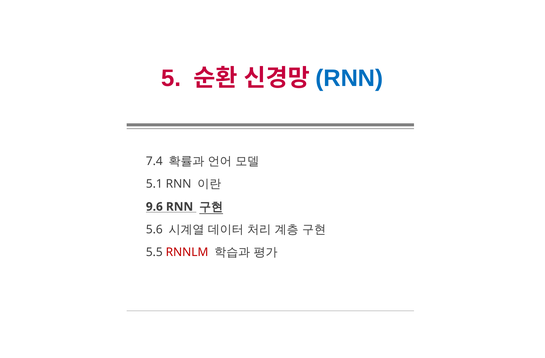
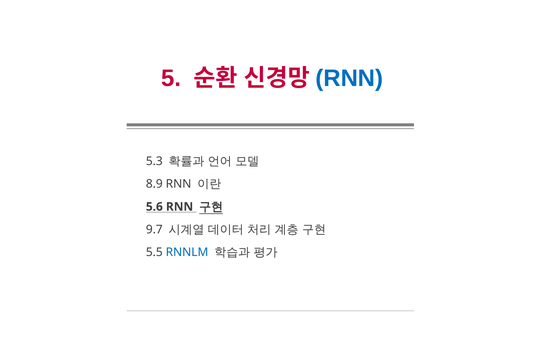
7.4: 7.4 -> 5.3
5.1: 5.1 -> 8.9
9.6: 9.6 -> 5.6
5.6: 5.6 -> 9.7
RNNLM colour: red -> blue
